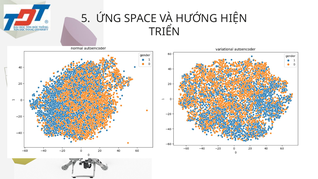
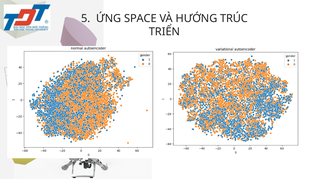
HIỆN: HIỆN -> TRÚC
